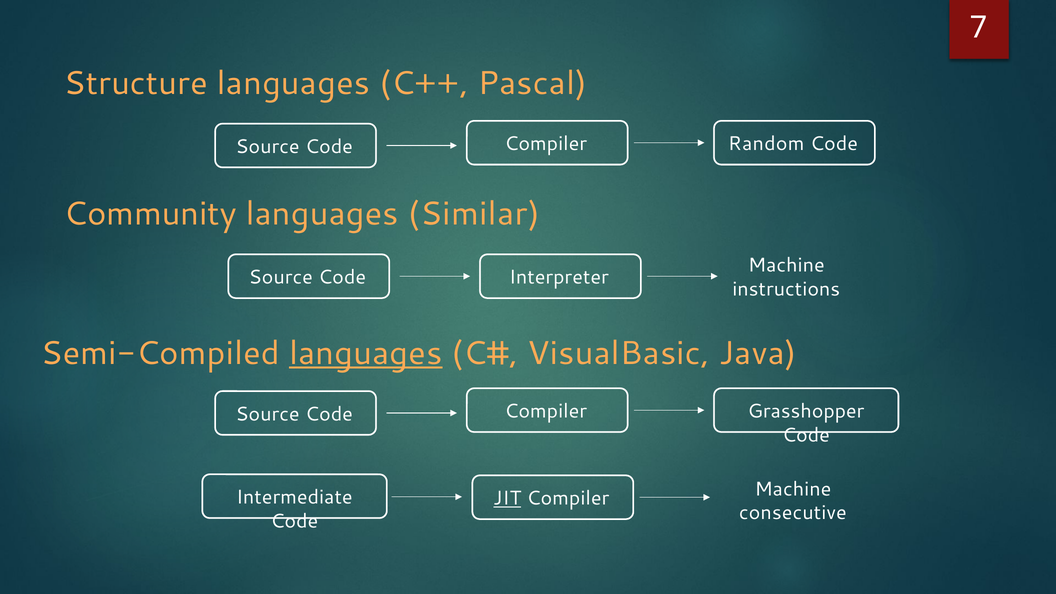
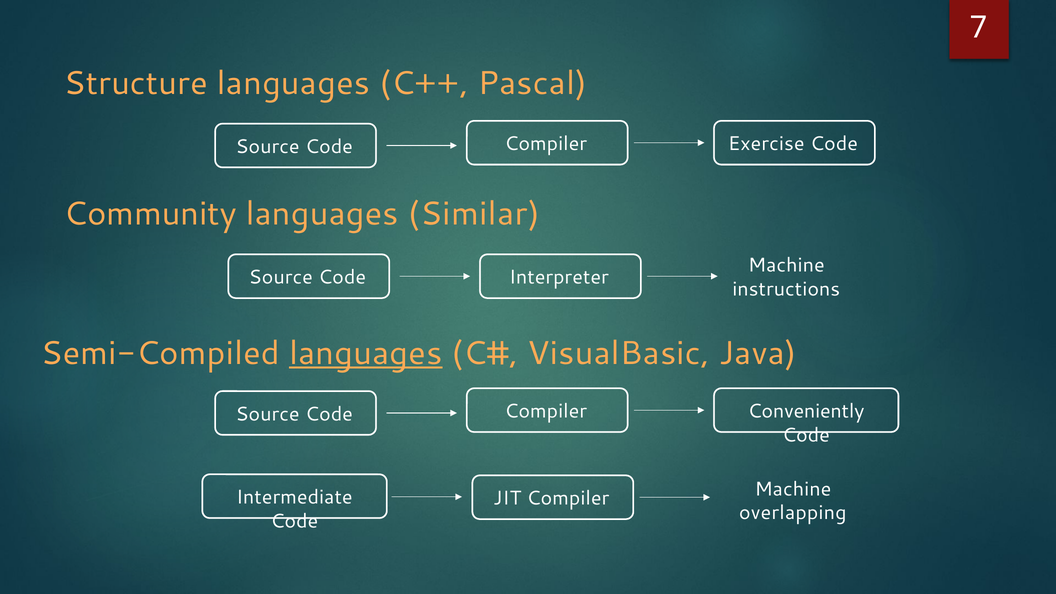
Random: Random -> Exercise
Grasshopper: Grasshopper -> Conveniently
JIT underline: present -> none
consecutive: consecutive -> overlapping
